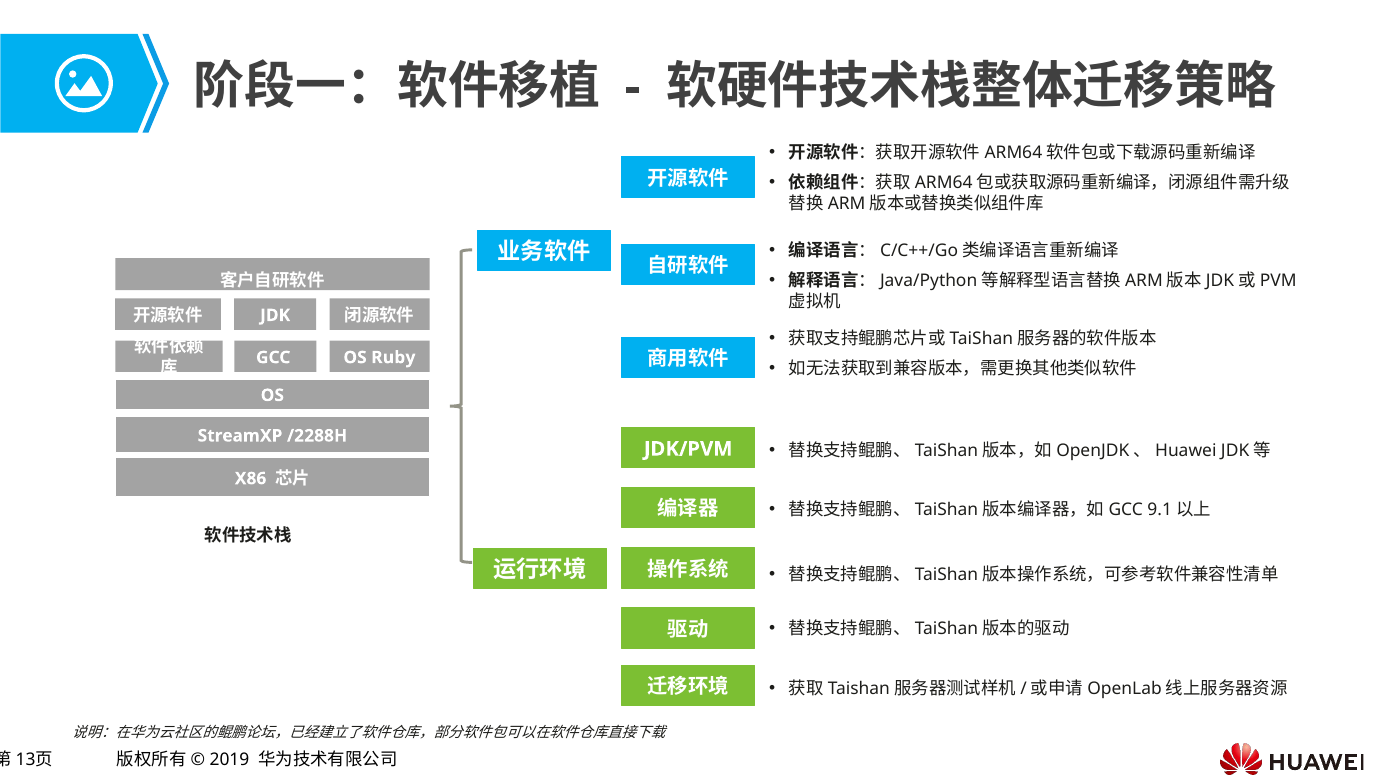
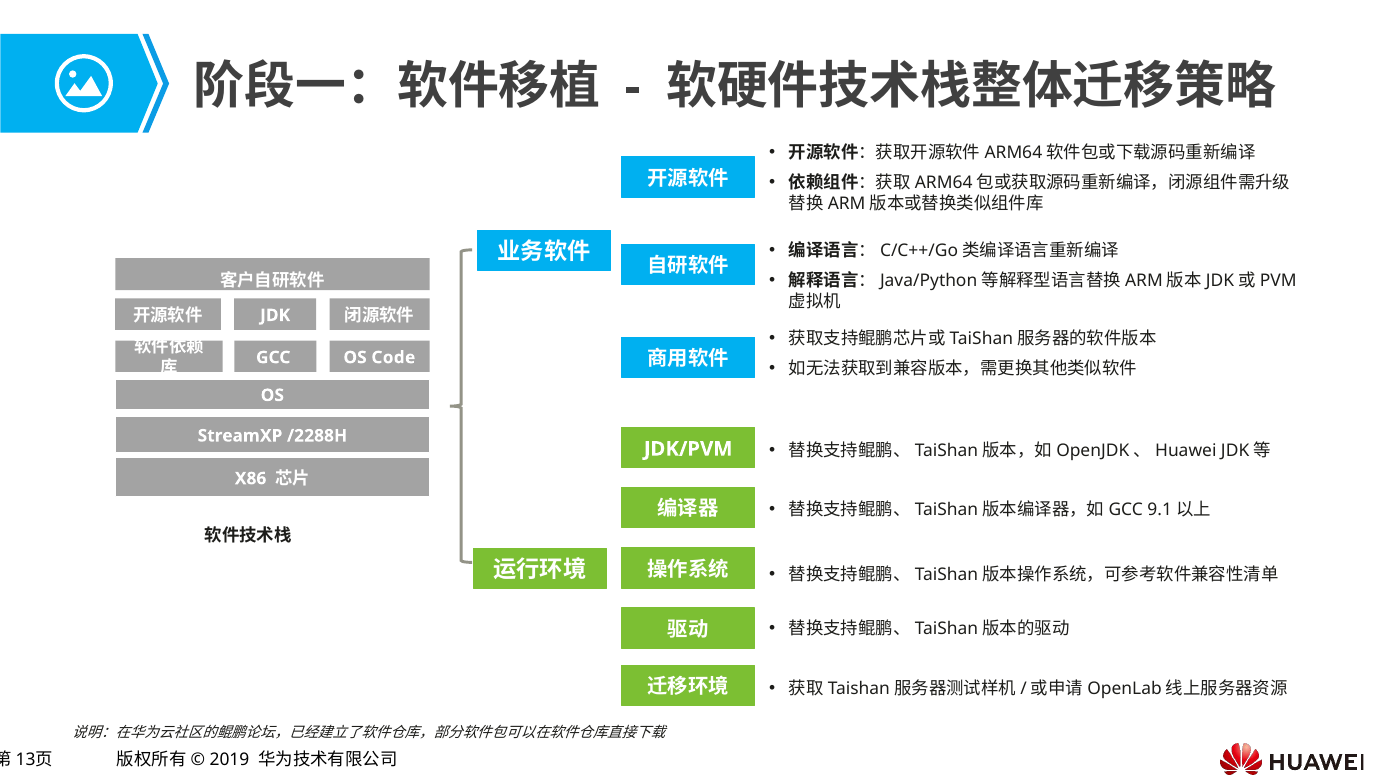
Ruby: Ruby -> Code
